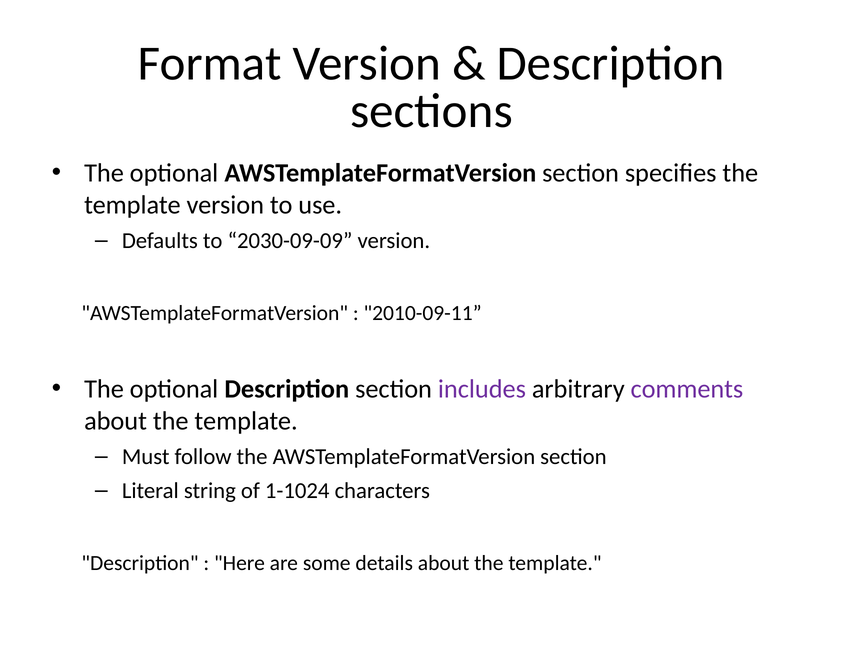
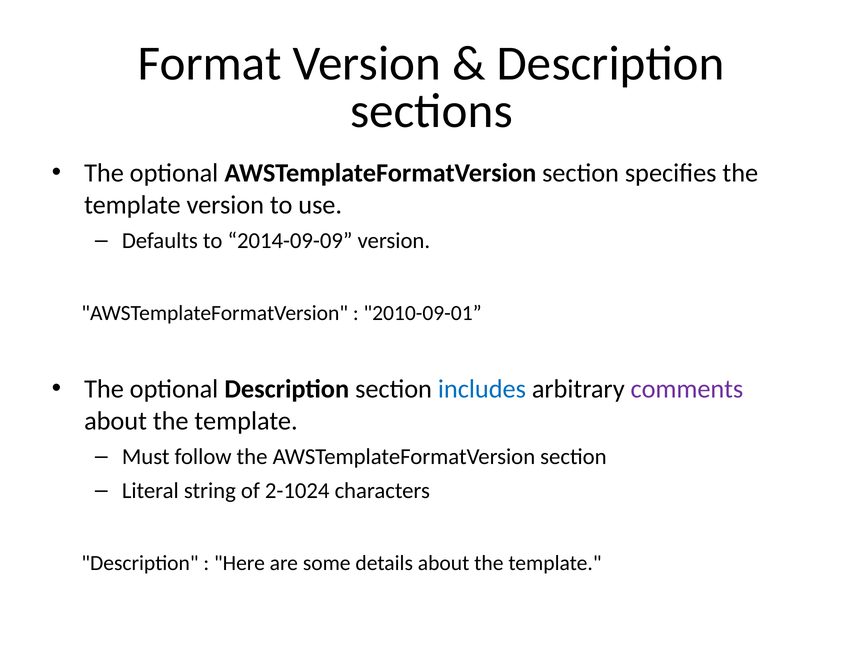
2030-09-09: 2030-09-09 -> 2014-09-09
2010-09-11: 2010-09-11 -> 2010-09-01
includes colour: purple -> blue
1-1024: 1-1024 -> 2-1024
